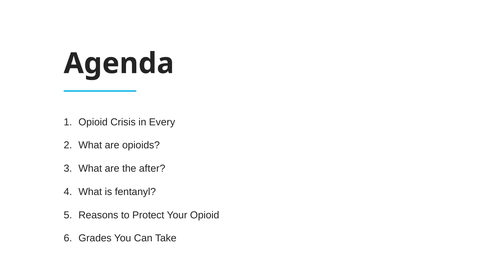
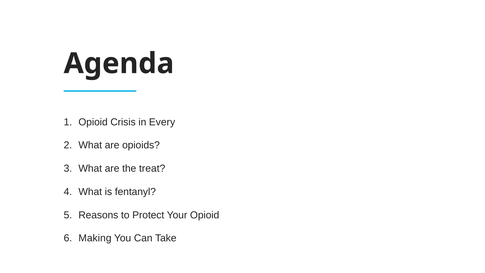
after: after -> treat
Grades: Grades -> Making
